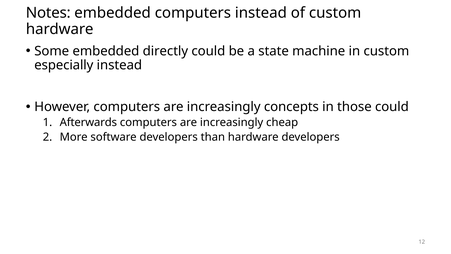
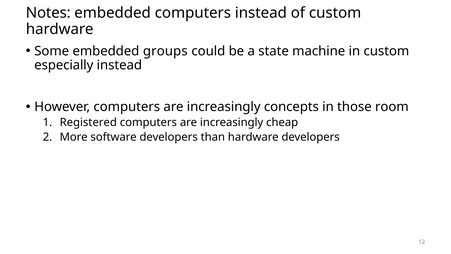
directly: directly -> groups
those could: could -> room
Afterwards: Afterwards -> Registered
